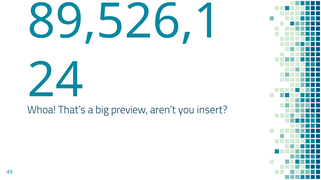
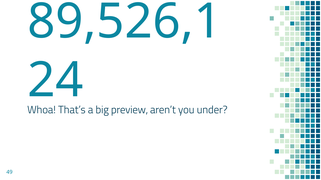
insert: insert -> under
